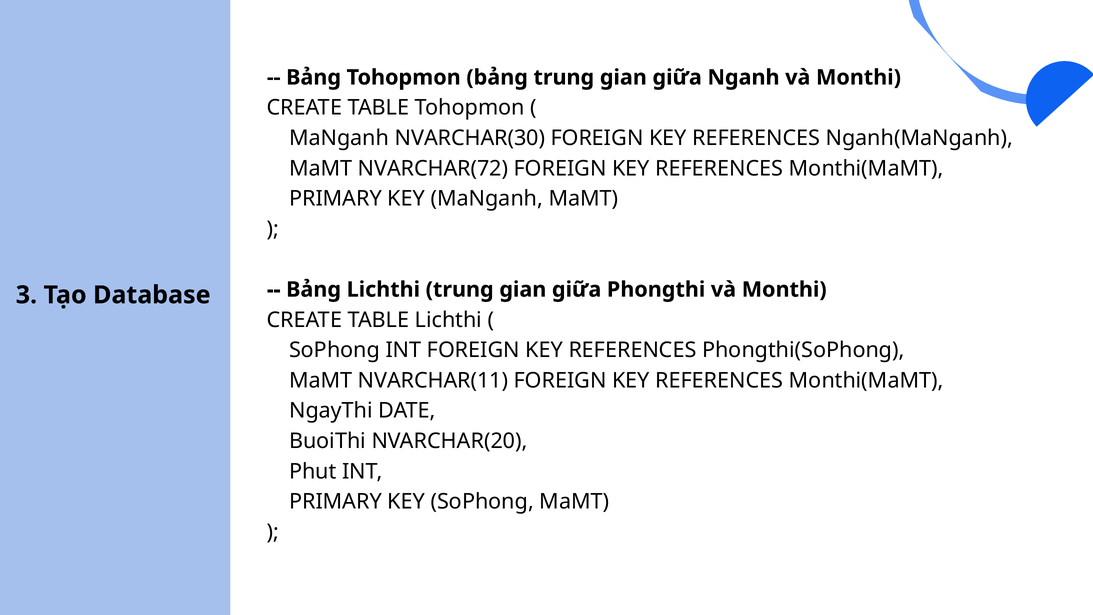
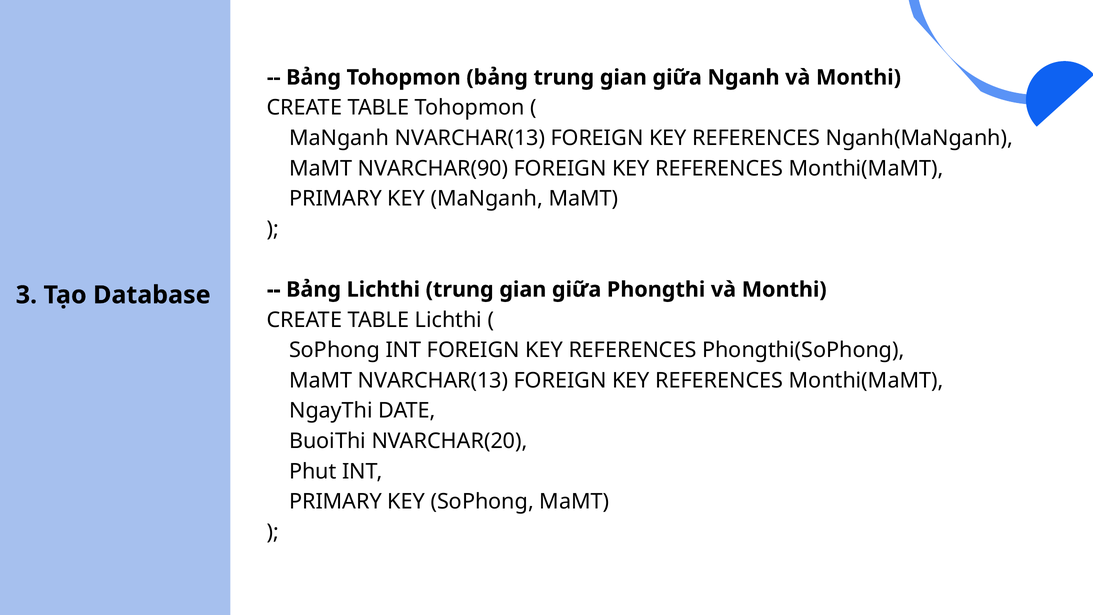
MaNganh NVARCHAR(30: NVARCHAR(30 -> NVARCHAR(13
NVARCHAR(72: NVARCHAR(72 -> NVARCHAR(90
MaMT NVARCHAR(11: NVARCHAR(11 -> NVARCHAR(13
